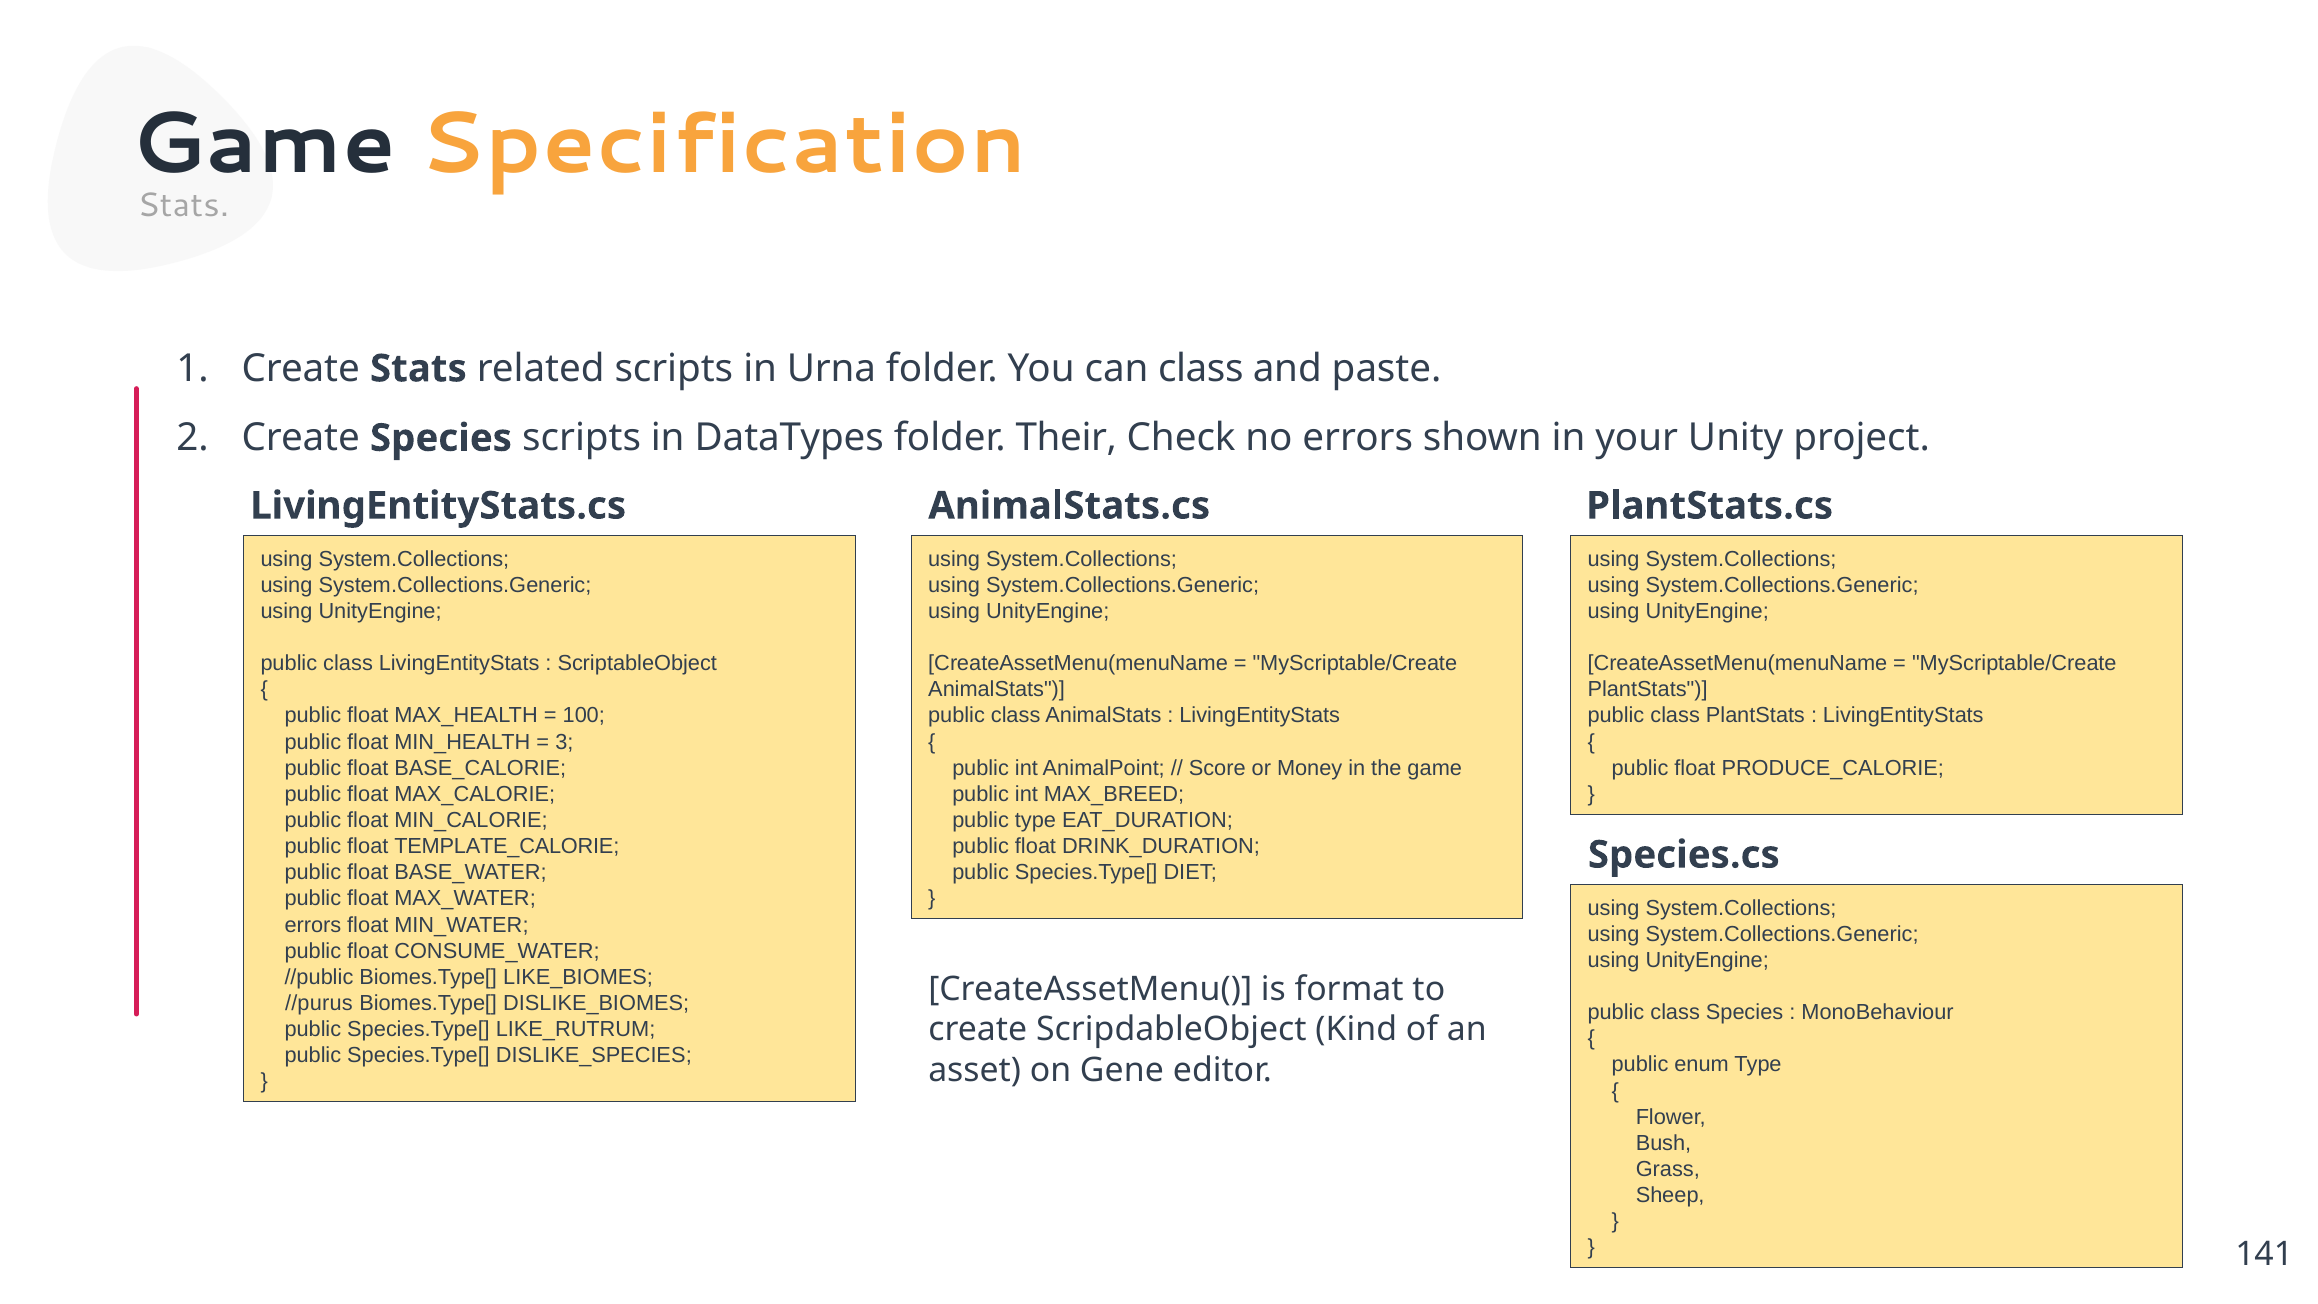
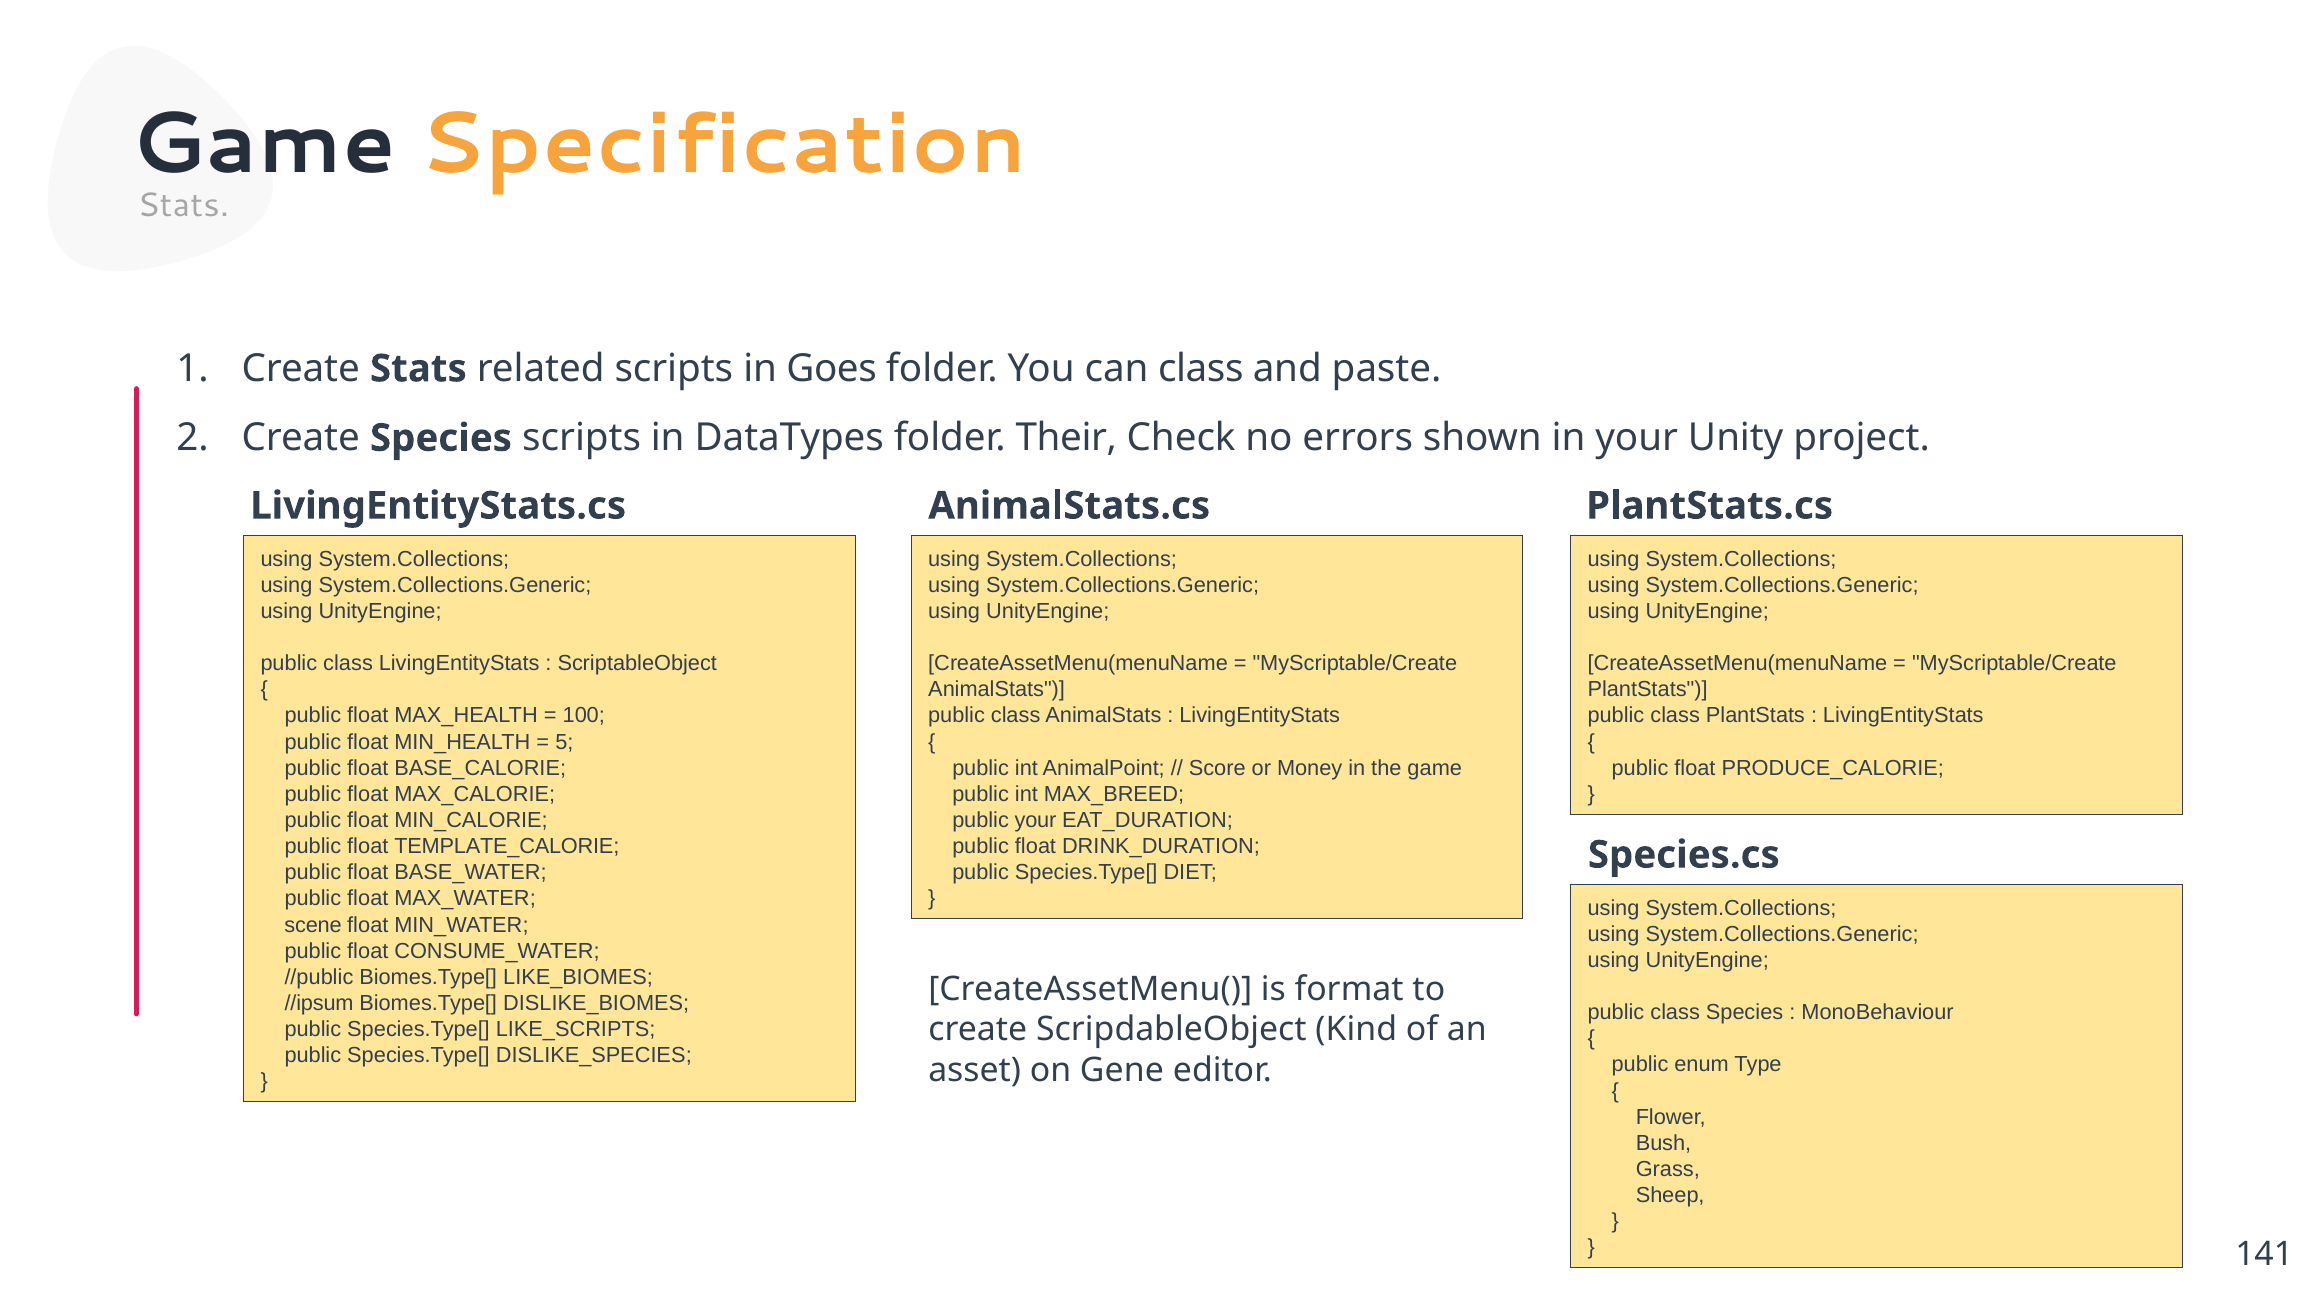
Urna: Urna -> Goes
3: 3 -> 5
public type: type -> your
errors at (313, 925): errors -> scene
//purus: //purus -> //ipsum
LIKE_RUTRUM: LIKE_RUTRUM -> LIKE_SCRIPTS
